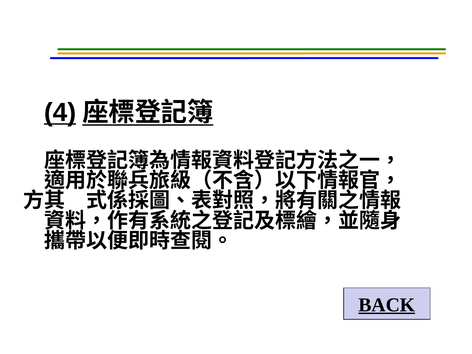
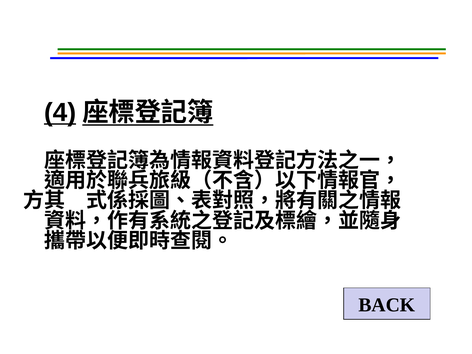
BACK underline: present -> none
